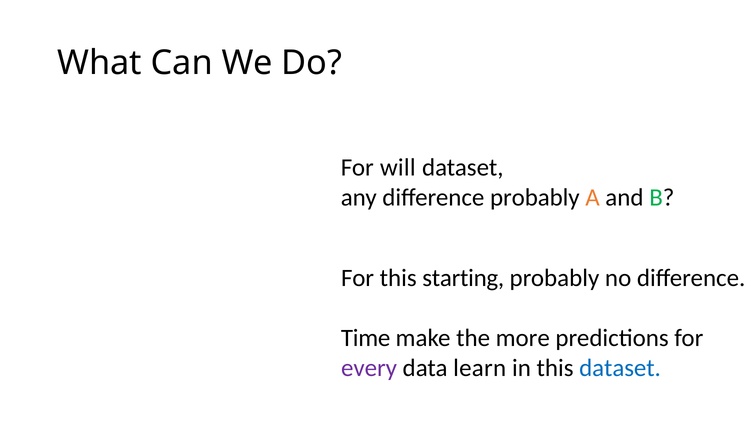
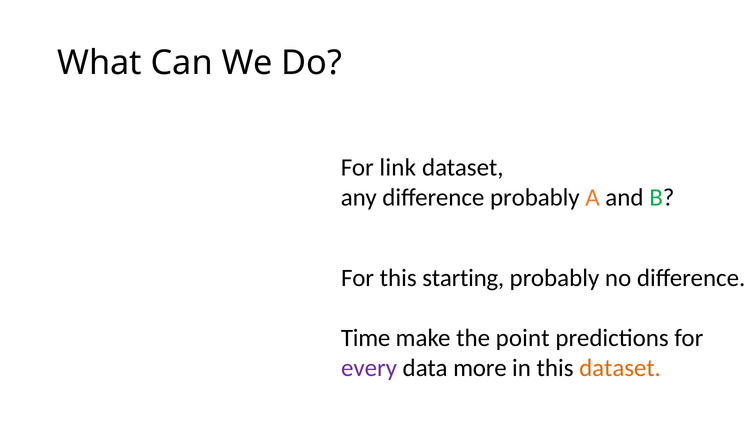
will: will -> link
more: more -> point
learn: learn -> more
dataset at (620, 368) colour: blue -> orange
